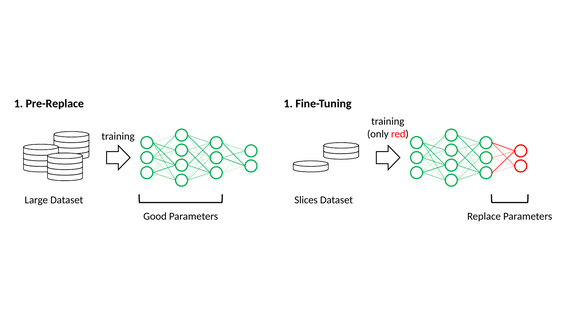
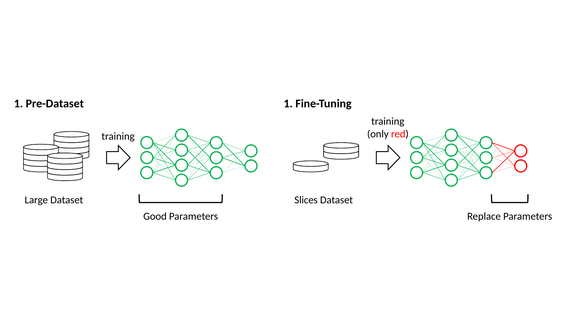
Pre-Replace: Pre-Replace -> Pre-Dataset
